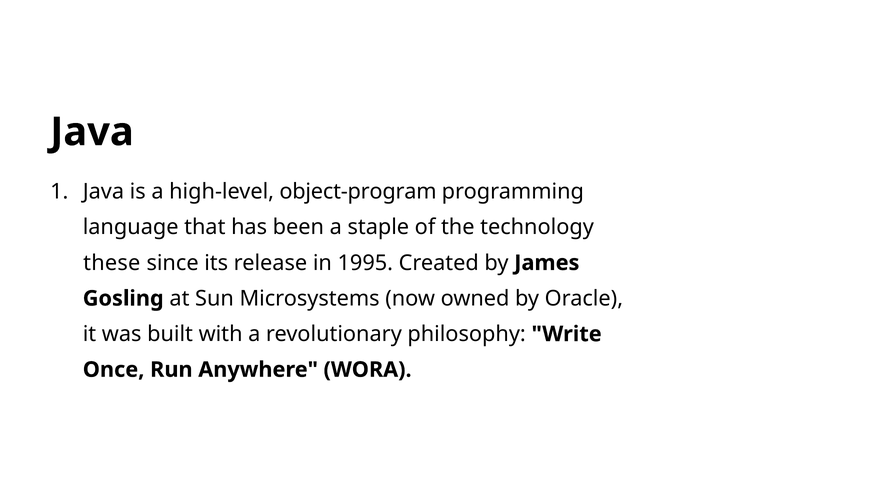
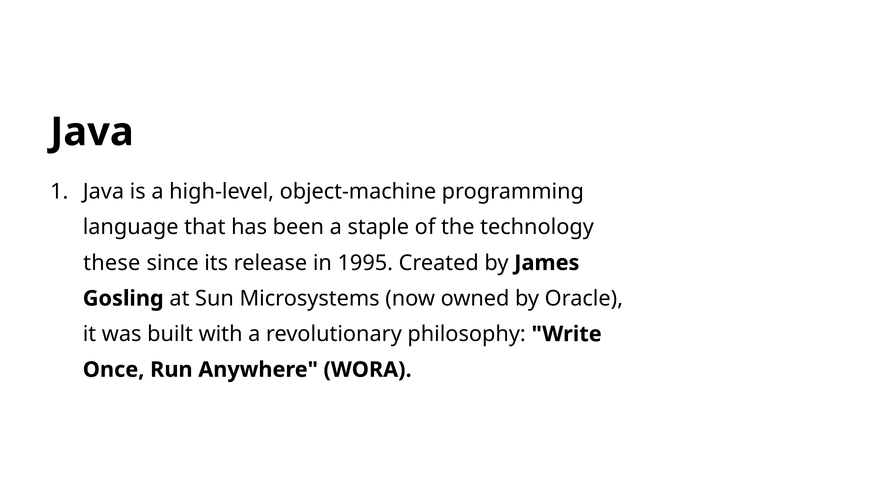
object-program: object-program -> object-machine
